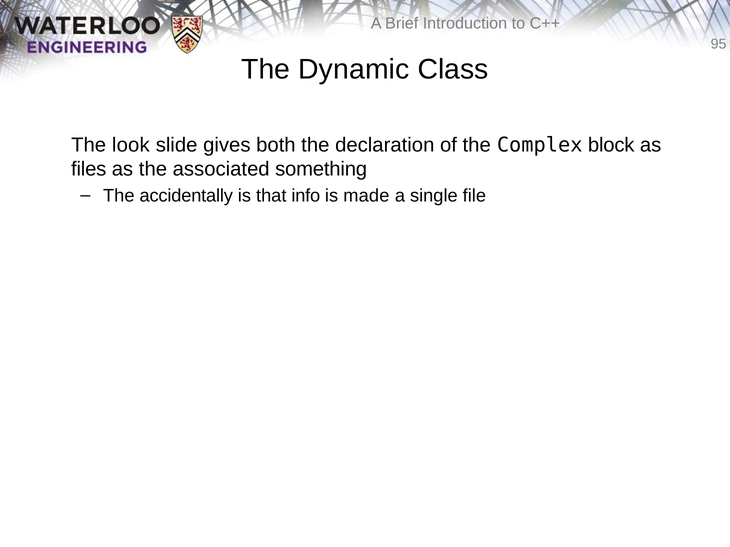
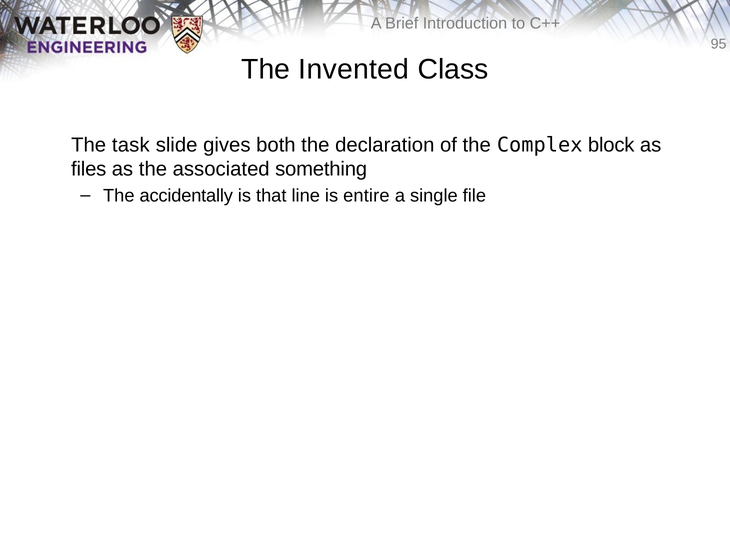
Dynamic: Dynamic -> Invented
look: look -> task
info: info -> line
made: made -> entire
